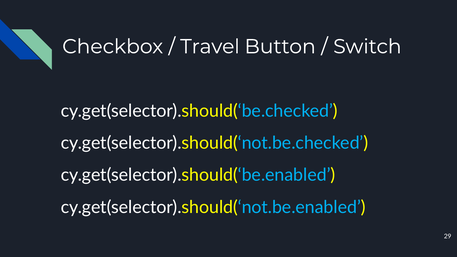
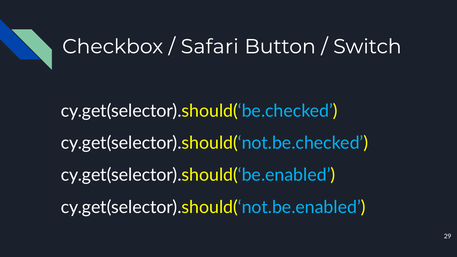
Travel: Travel -> Safari
